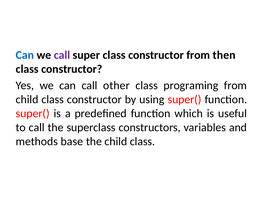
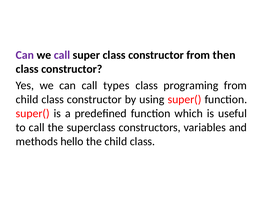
Can at (25, 55) colour: blue -> purple
other: other -> types
base: base -> hello
